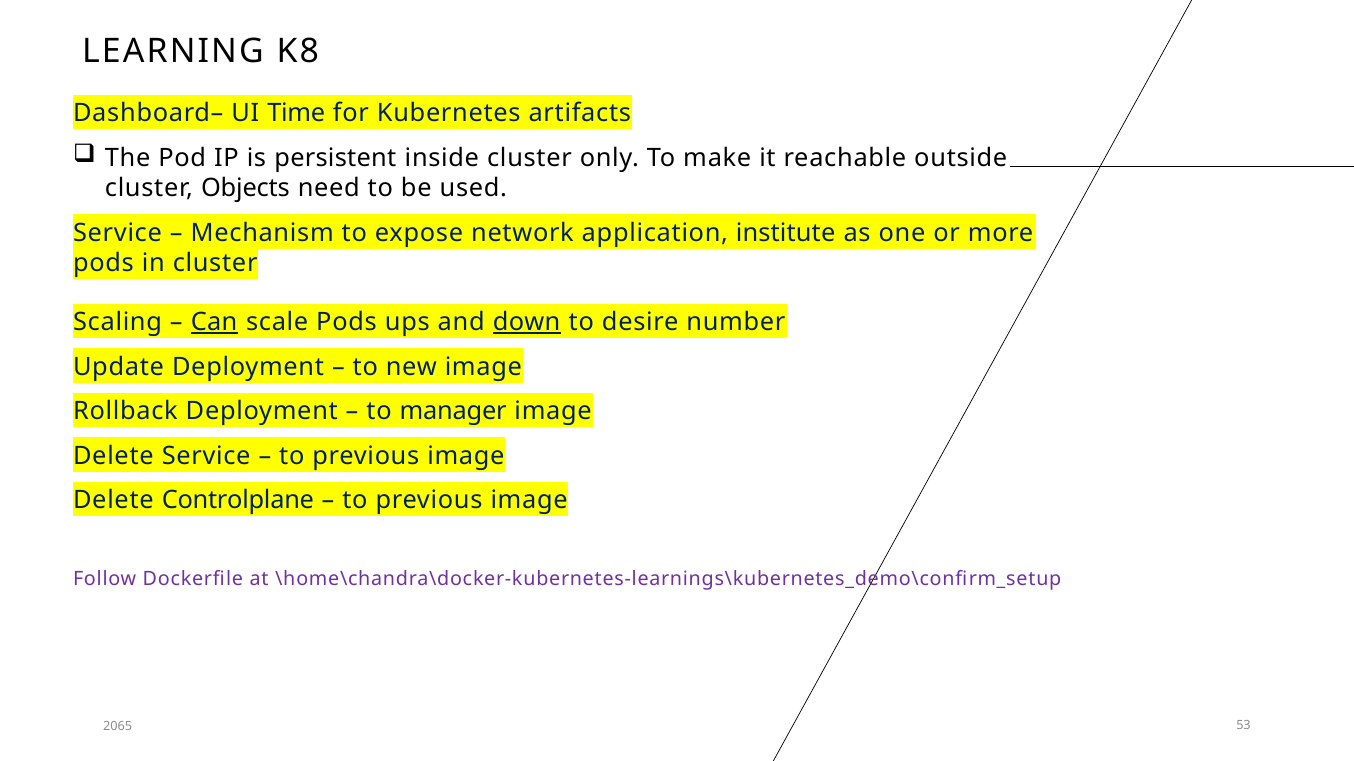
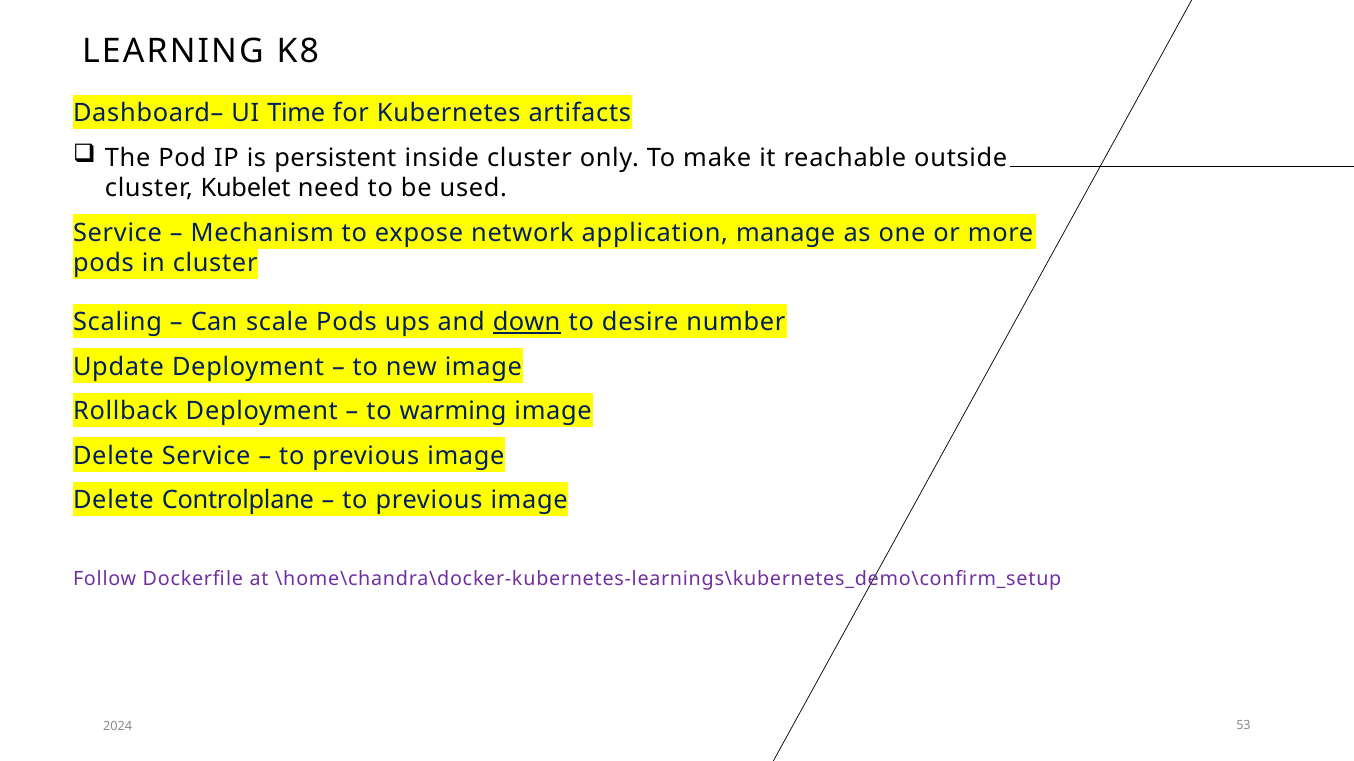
Objects: Objects -> Kubelet
institute: institute -> manage
Can underline: present -> none
manager: manager -> warming
2065: 2065 -> 2024
